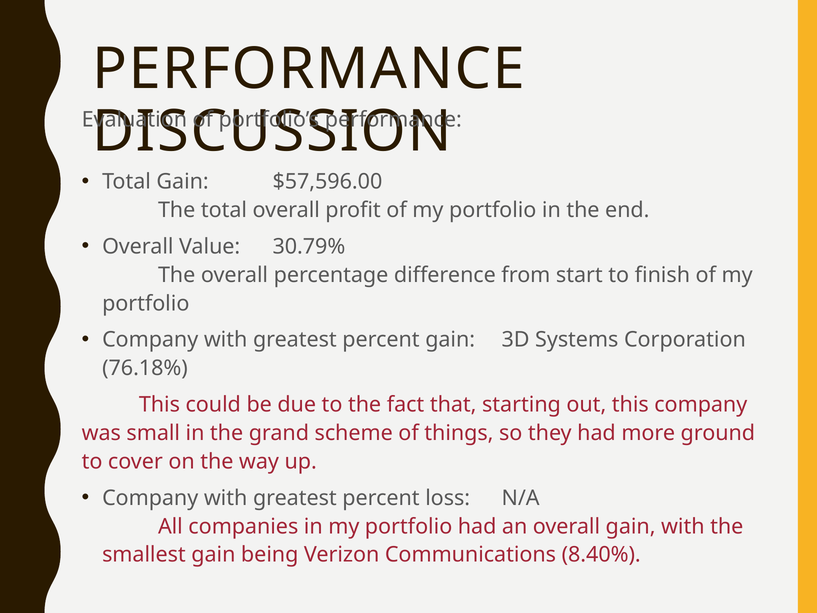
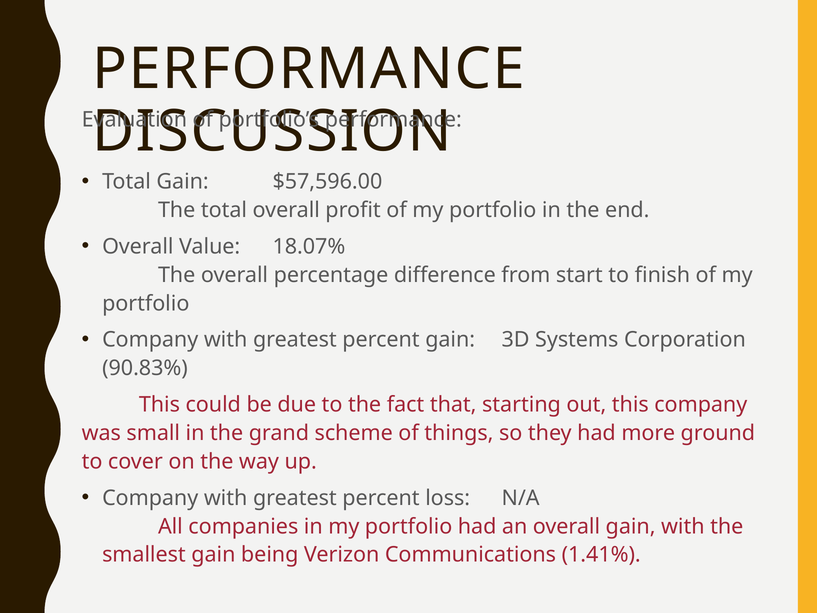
30.79%: 30.79% -> 18.07%
76.18%: 76.18% -> 90.83%
8.40%: 8.40% -> 1.41%
